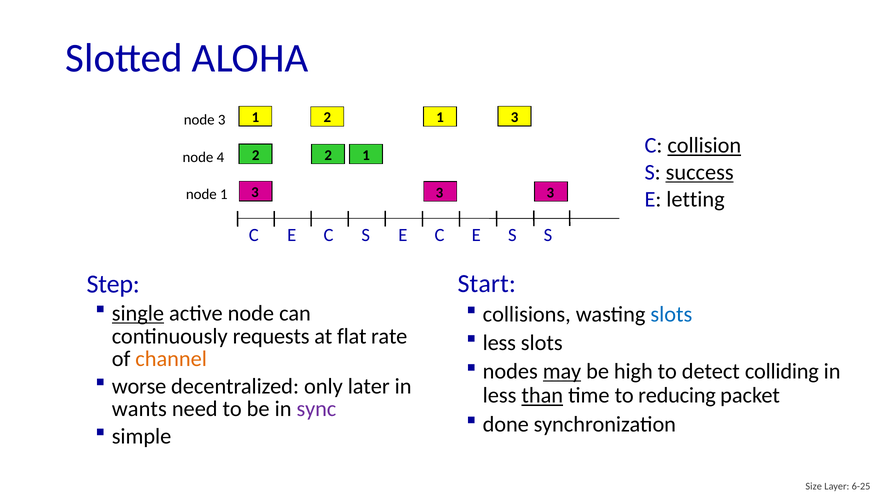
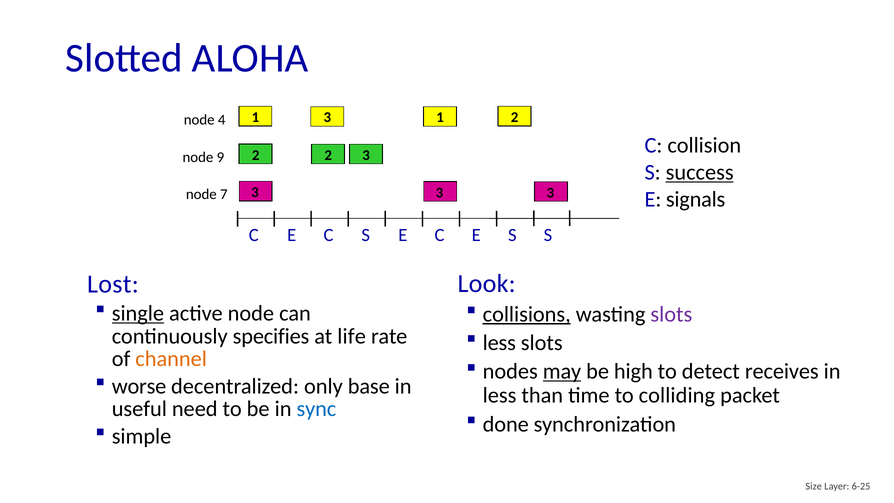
1 2: 2 -> 3
3 at (515, 117): 3 -> 2
node 3: 3 -> 4
collision underline: present -> none
1 at (366, 155): 1 -> 3
4: 4 -> 9
node 1: 1 -> 7
letting: letting -> signals
Start: Start -> Look
Step: Step -> Lost
collisions underline: none -> present
slots at (671, 314) colour: blue -> purple
requests: requests -> specifies
flat: flat -> life
colliding: colliding -> receives
later: later -> base
than underline: present -> none
reducing: reducing -> colliding
wants: wants -> useful
sync colour: purple -> blue
